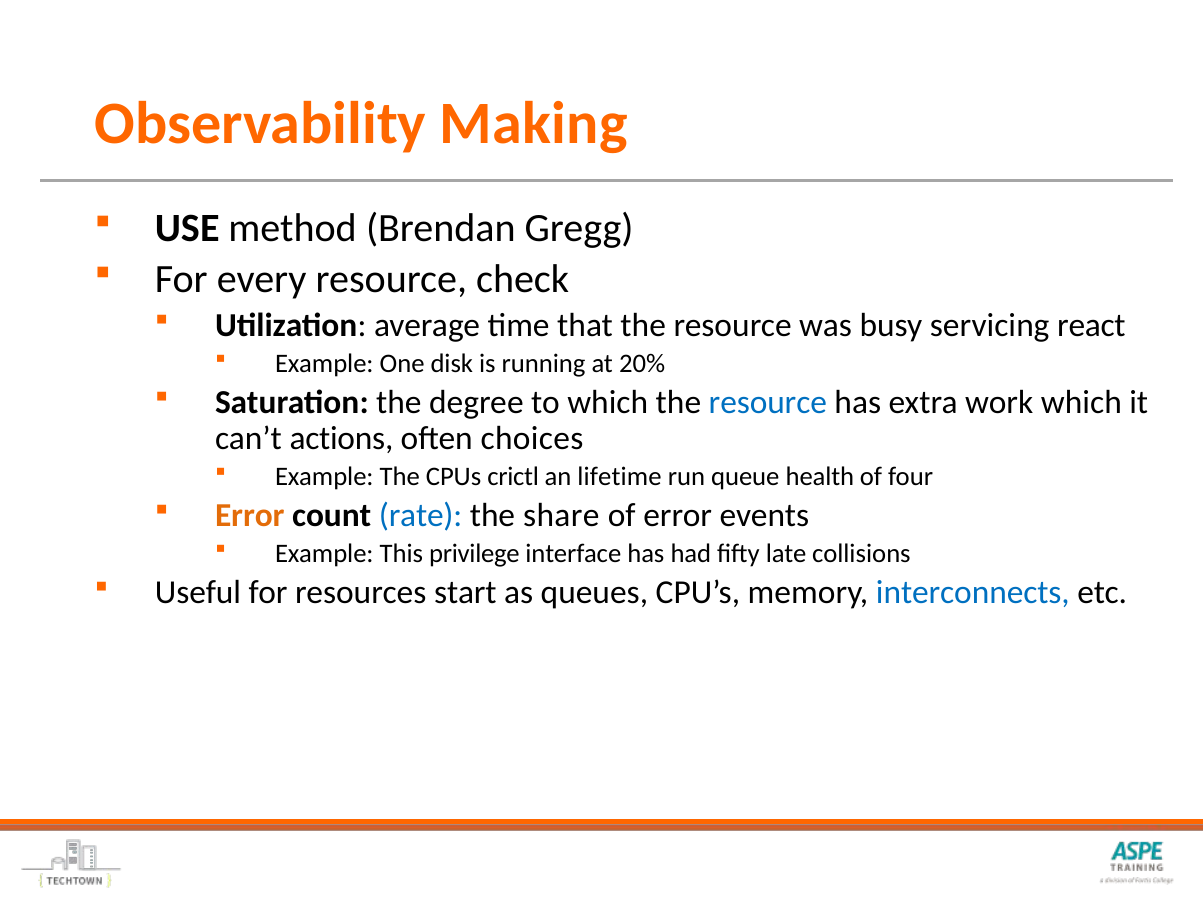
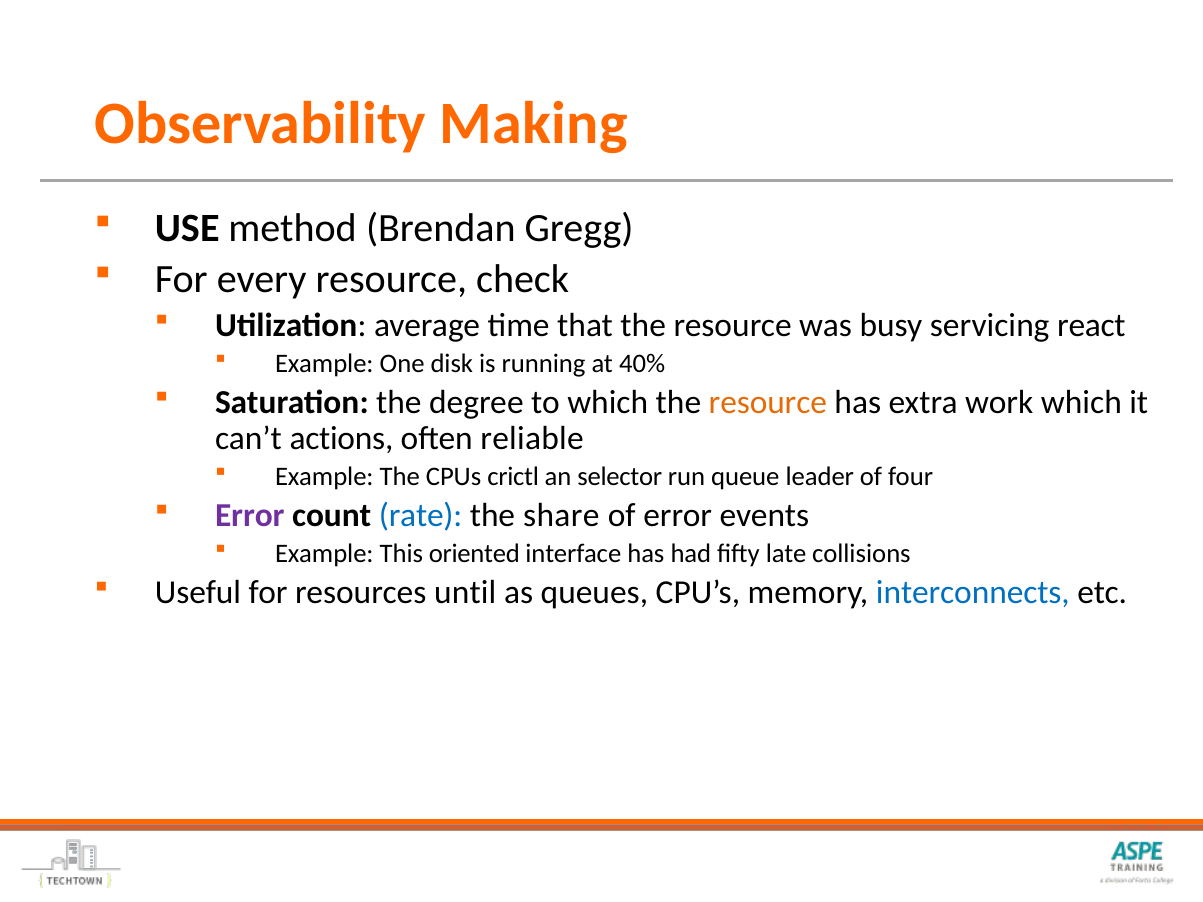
20%: 20% -> 40%
resource at (768, 403) colour: blue -> orange
choices: choices -> reliable
lifetime: lifetime -> selector
health: health -> leader
Error at (250, 516) colour: orange -> purple
privilege: privilege -> oriented
start: start -> until
